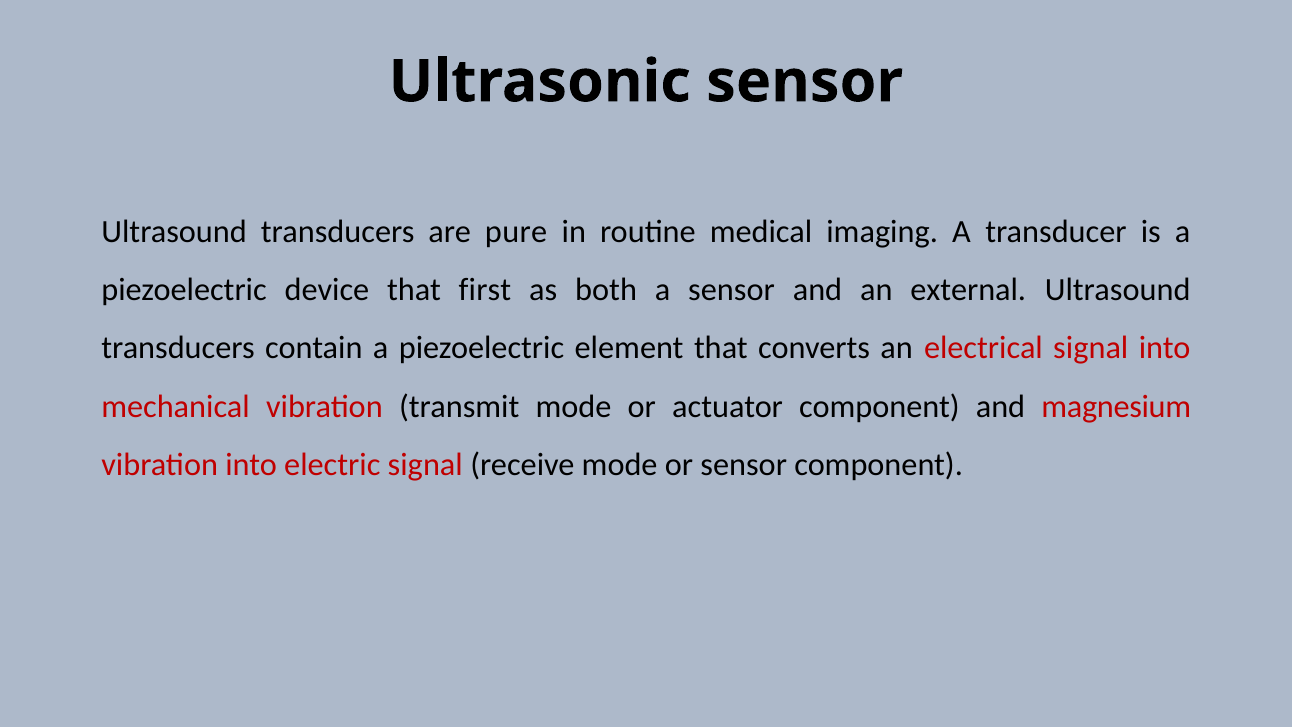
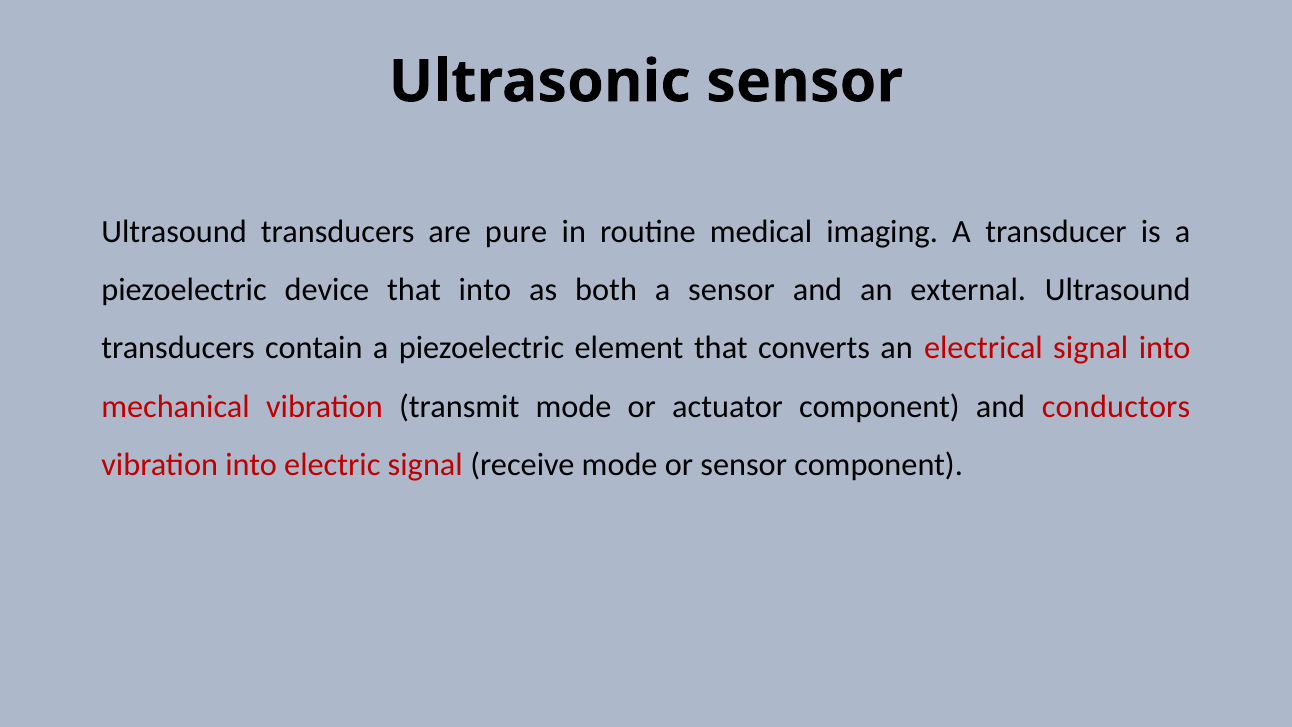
that first: first -> into
magnesium: magnesium -> conductors
